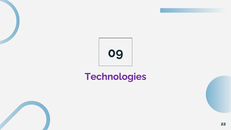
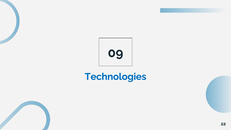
Technologies colour: purple -> blue
